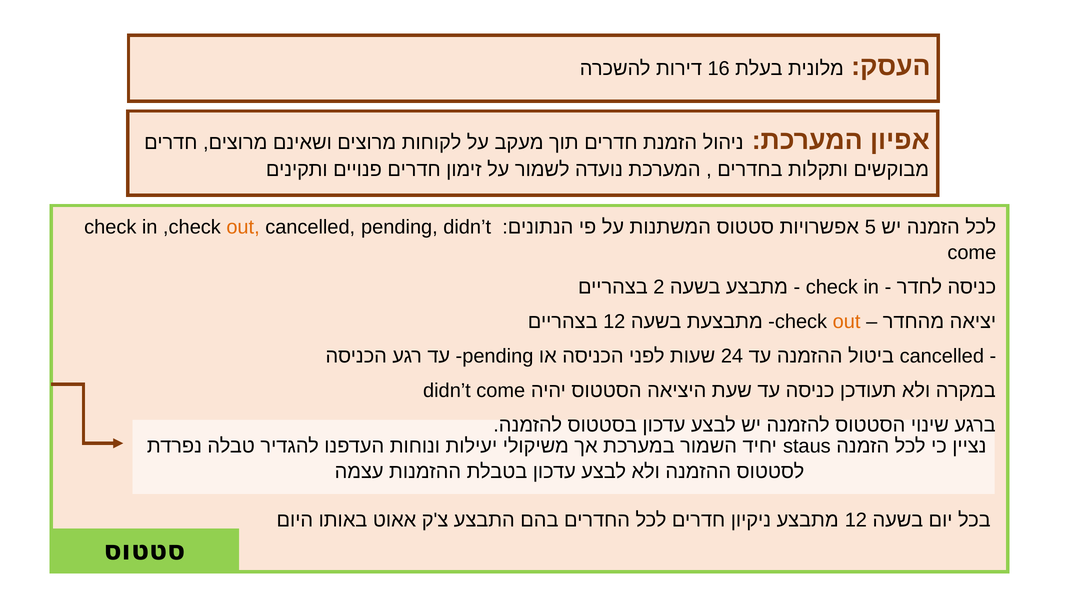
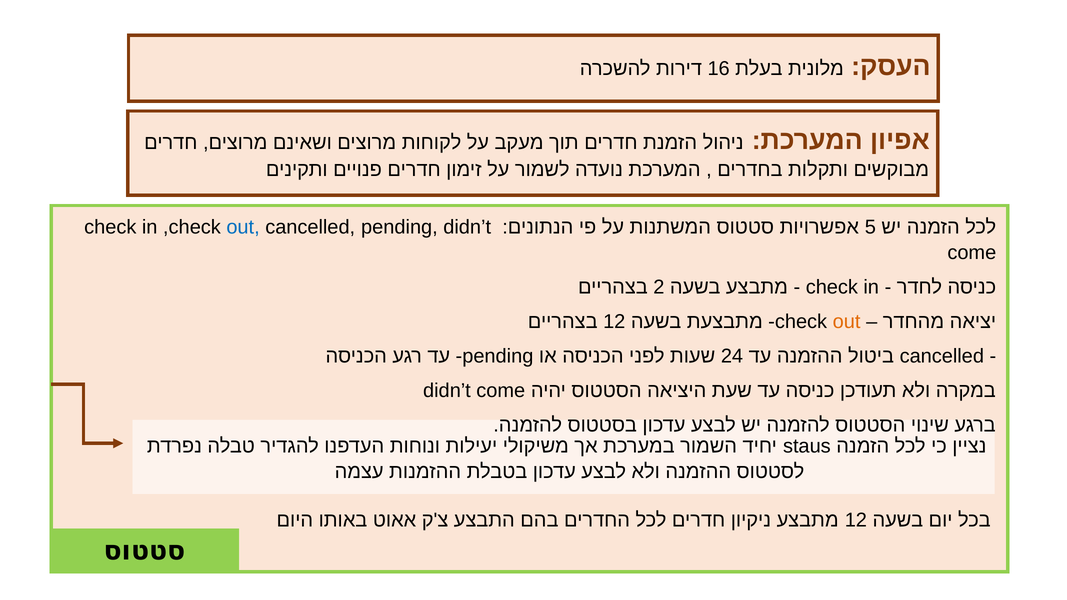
out at (243, 227) colour: orange -> blue
